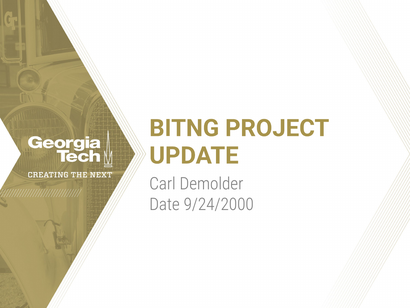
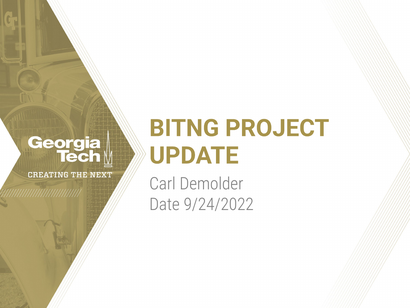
9/24/2000: 9/24/2000 -> 9/24/2022
